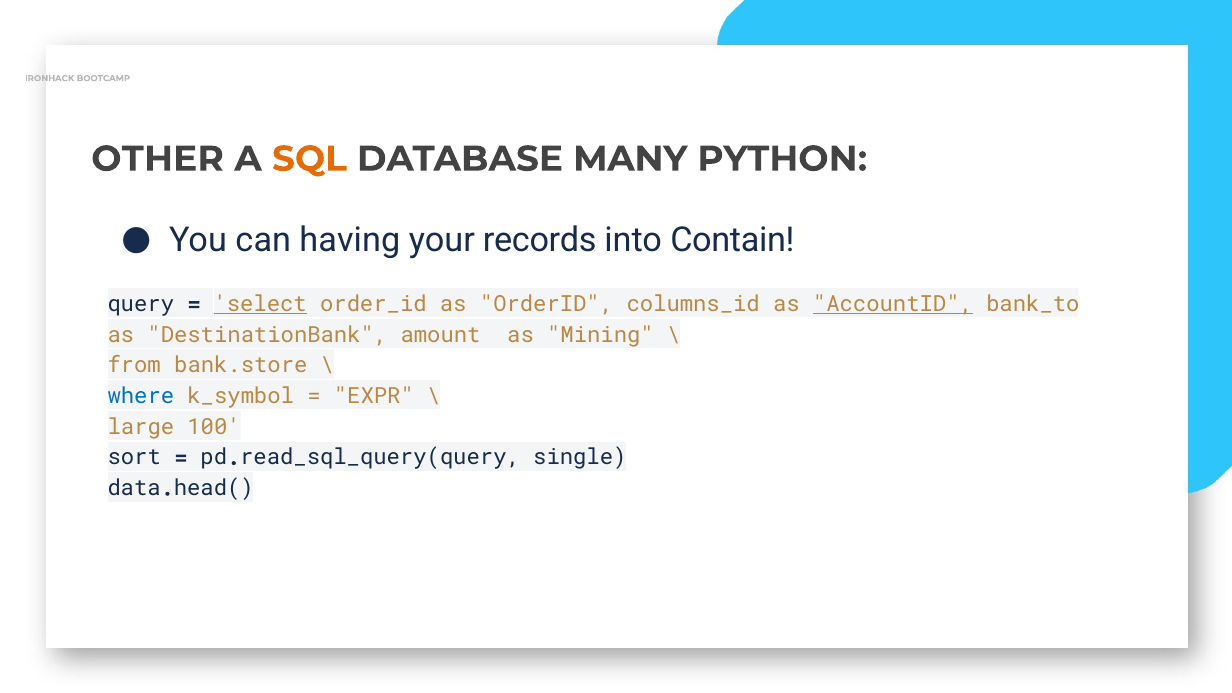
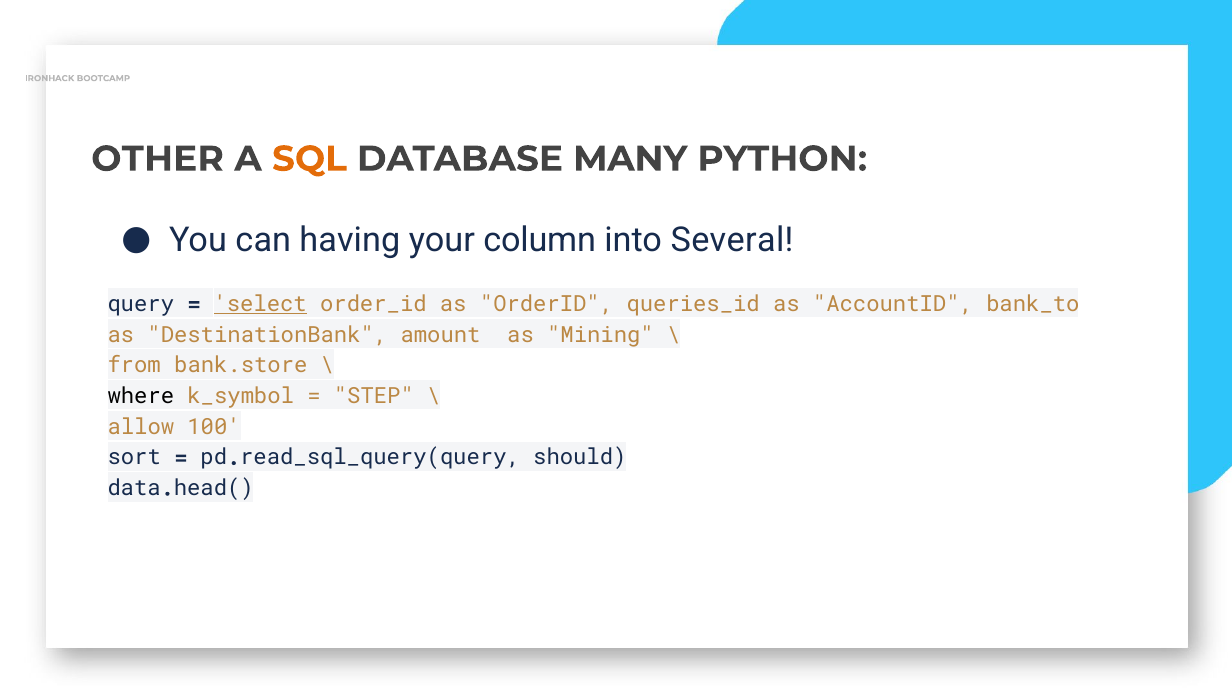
records: records -> column
Contain: Contain -> Several
columns_id: columns_id -> queries_id
AccountID underline: present -> none
where colour: blue -> black
EXPR: EXPR -> STEP
large: large -> allow
single: single -> should
